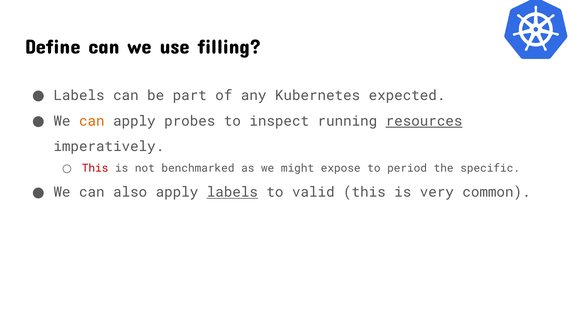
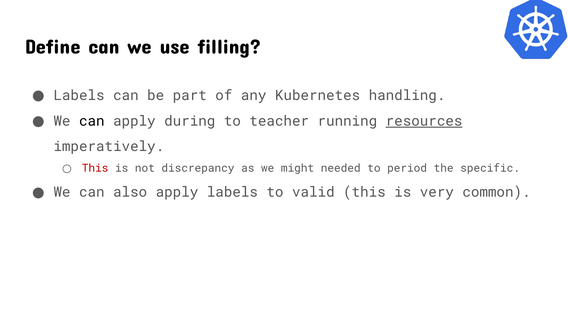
expected: expected -> handling
can at (92, 121) colour: orange -> black
probes: probes -> during
inspect: inspect -> teacher
benchmarked: benchmarked -> discrepancy
expose: expose -> needed
labels at (232, 192) underline: present -> none
